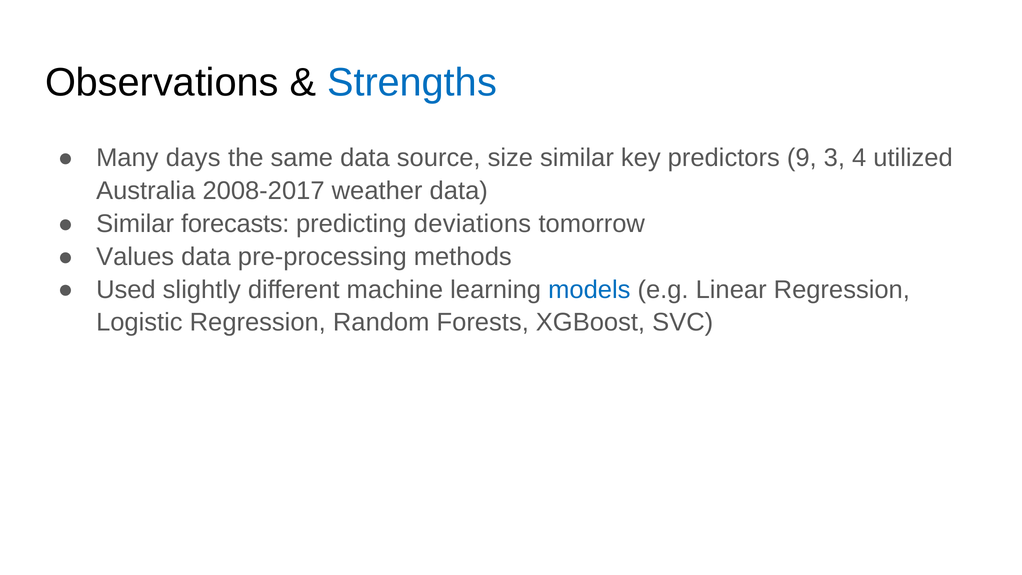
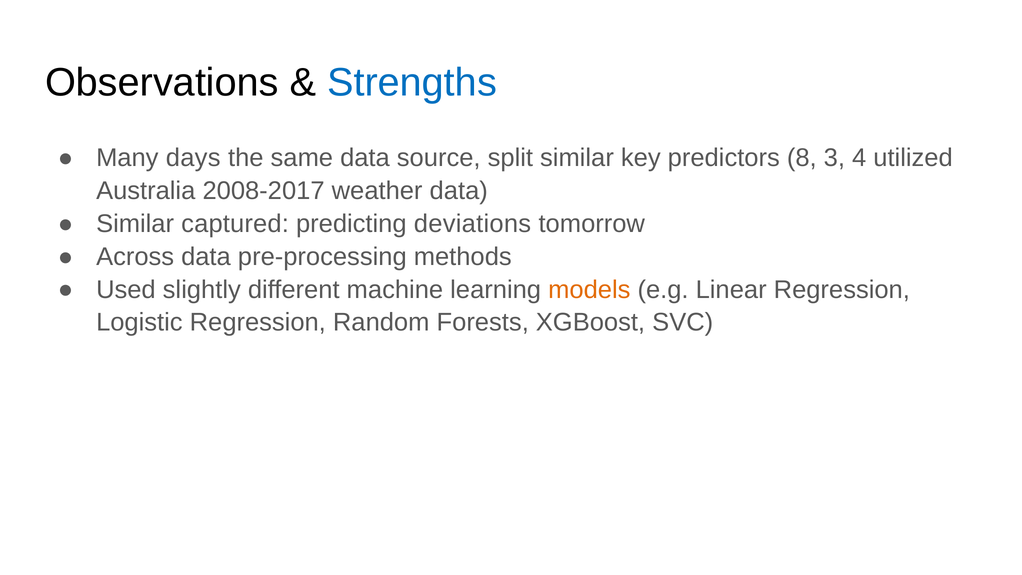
size: size -> split
9: 9 -> 8
forecasts: forecasts -> captured
Values: Values -> Across
models colour: blue -> orange
